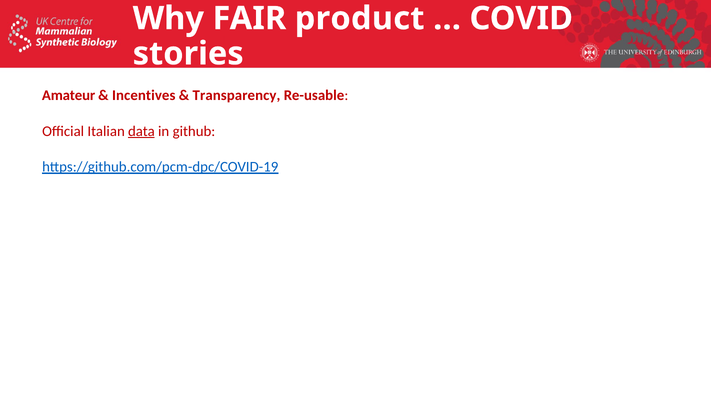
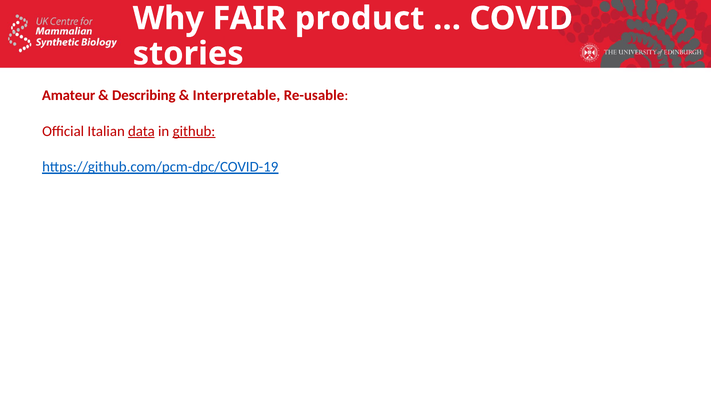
Incentives: Incentives -> Describing
Transparency: Transparency -> Interpretable
github underline: none -> present
